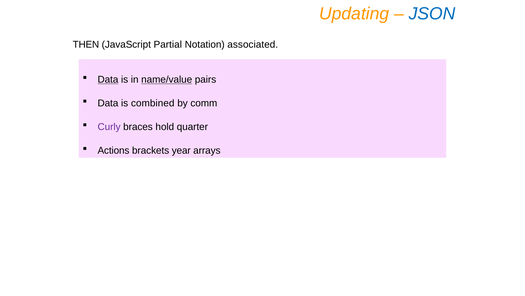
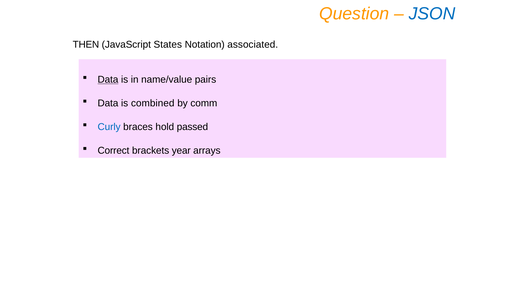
Updating: Updating -> Question
Partial: Partial -> States
name/value underline: present -> none
Curly colour: purple -> blue
quarter: quarter -> passed
Actions: Actions -> Correct
